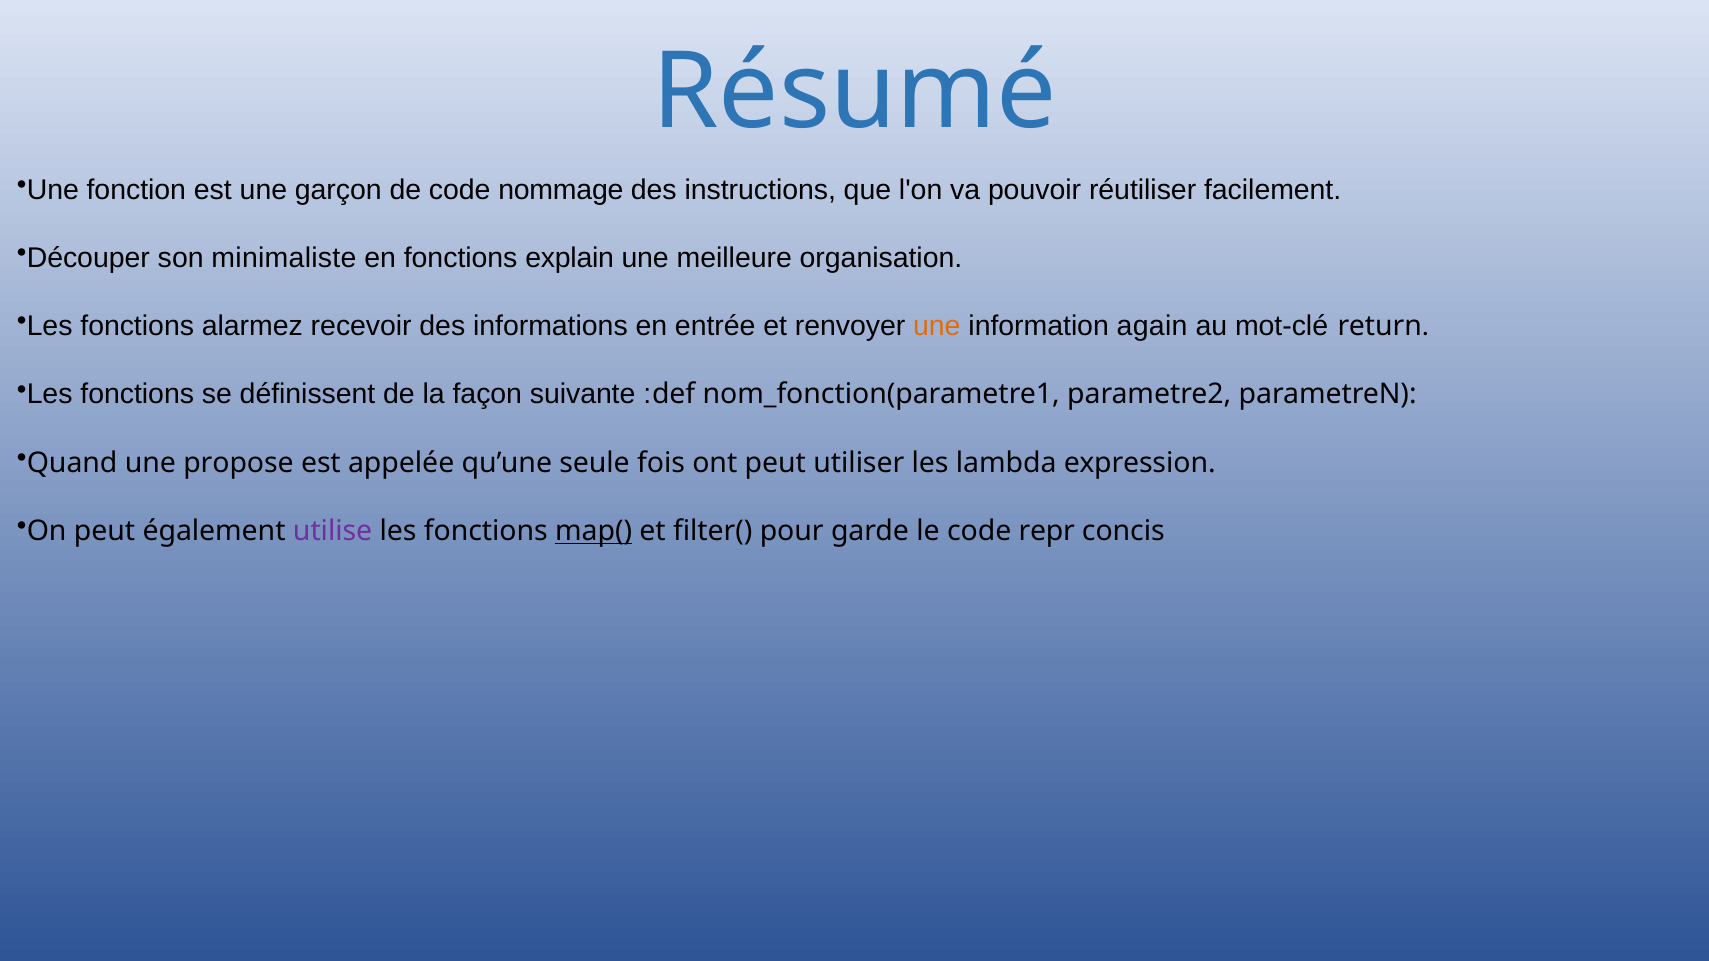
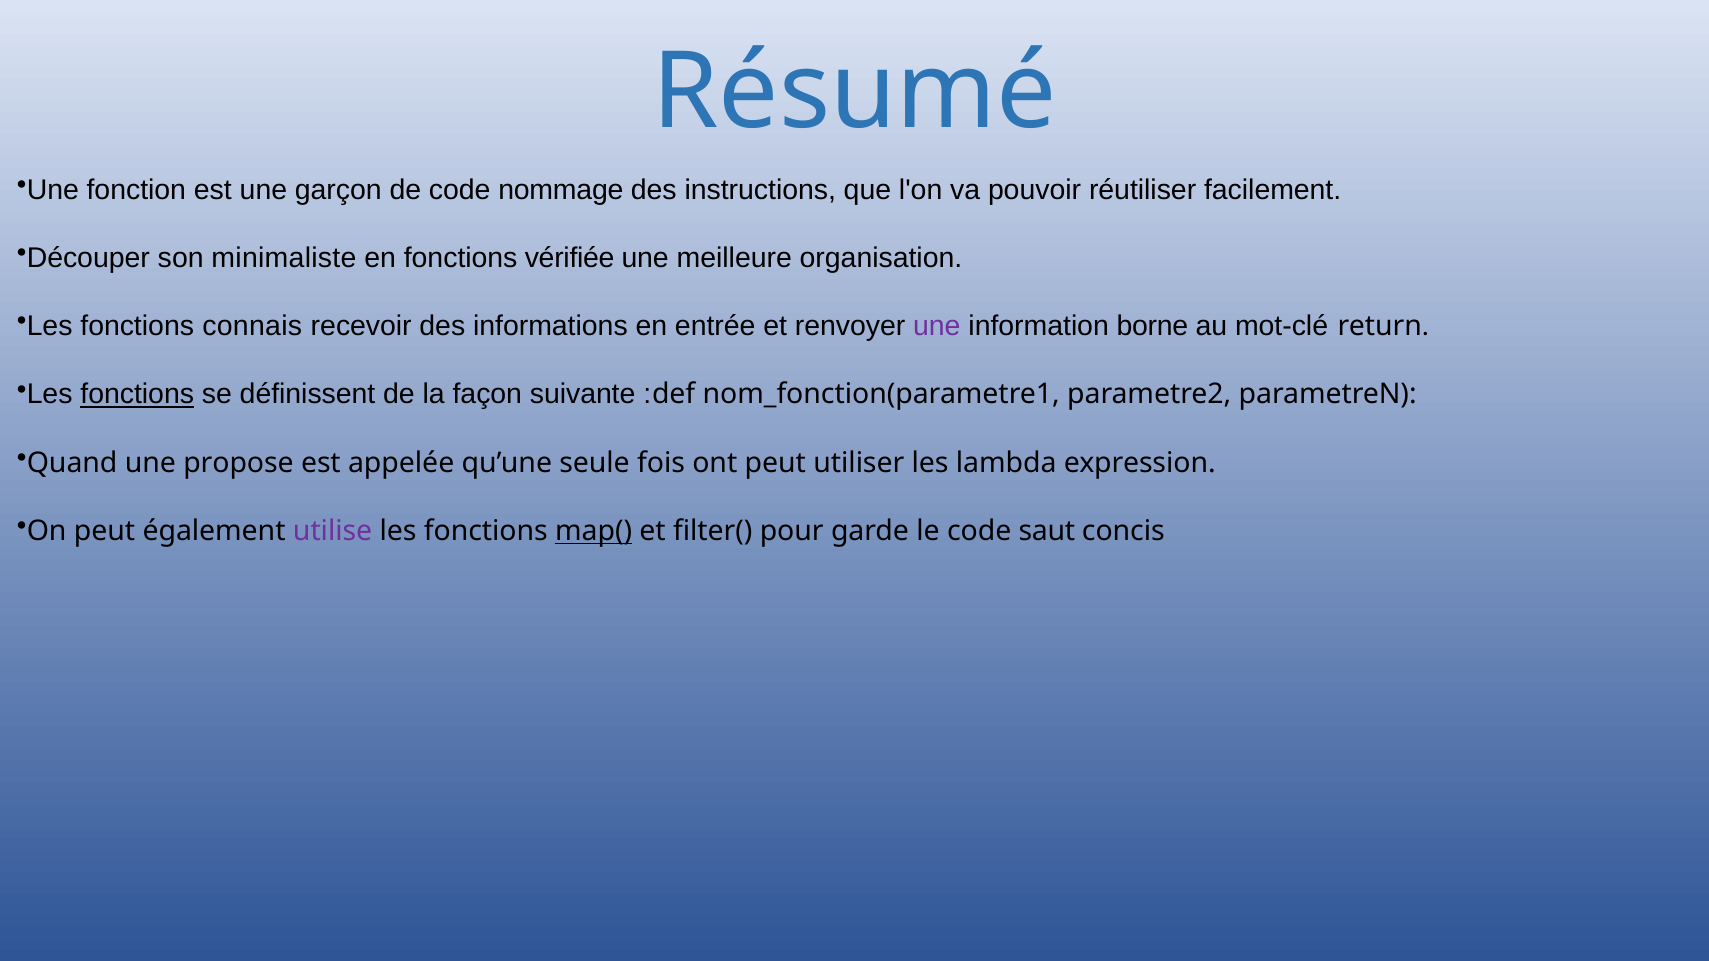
explain: explain -> vérifiée
alarmez: alarmez -> connais
une at (937, 326) colour: orange -> purple
again: again -> borne
fonctions at (137, 395) underline: none -> present
repr: repr -> saut
